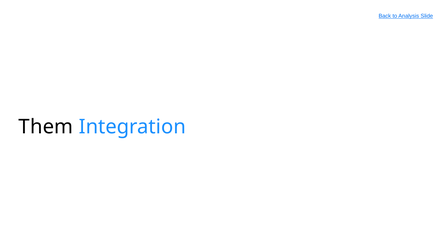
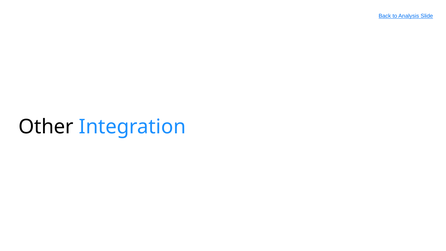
Them: Them -> Other
